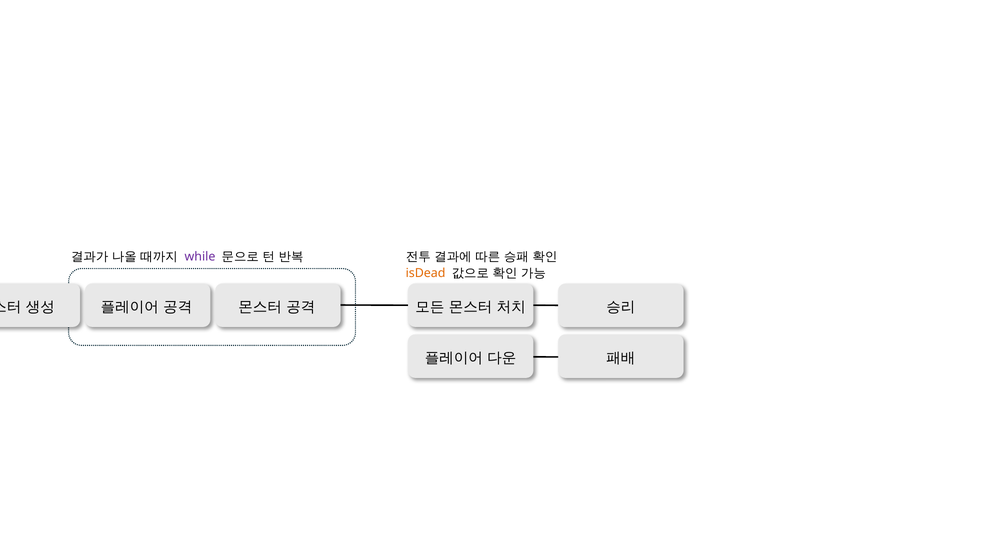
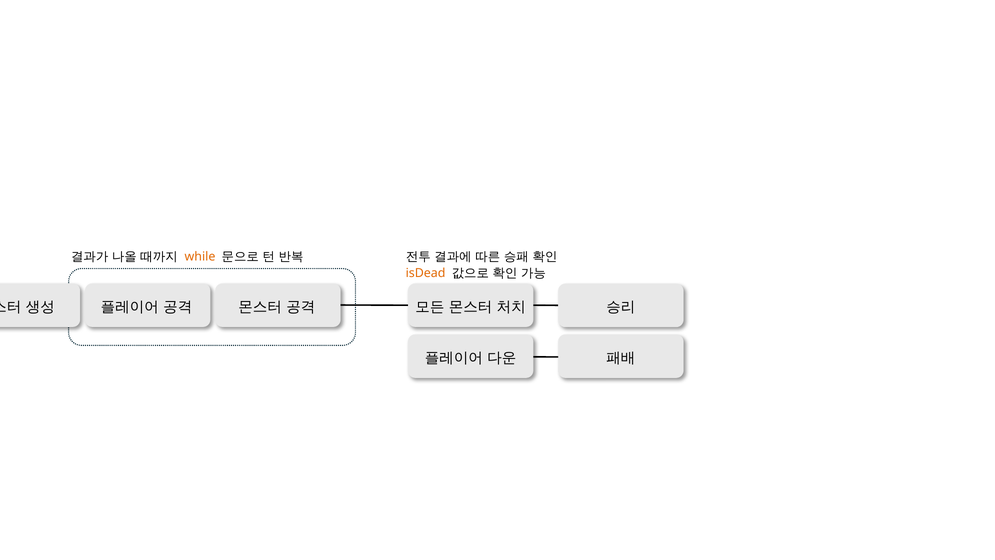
while colour: purple -> orange
